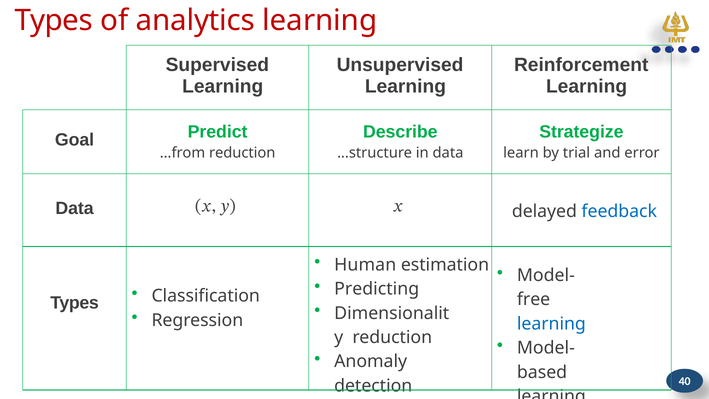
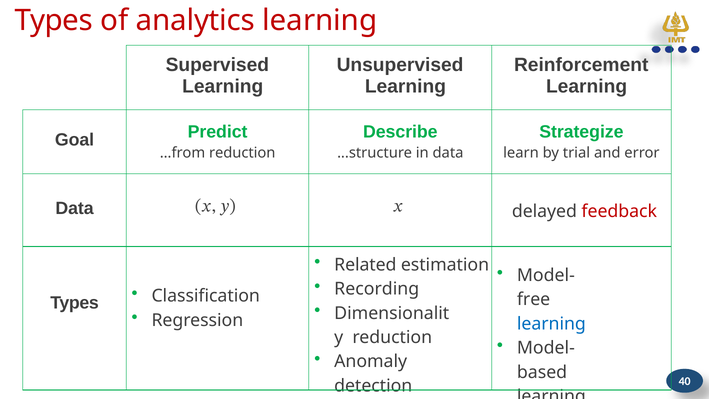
feedback colour: blue -> red
Human: Human -> Related
Predicting: Predicting -> Recording
